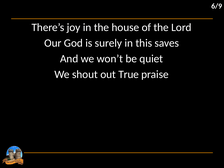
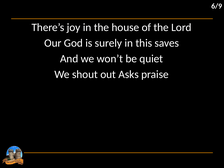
True: True -> Asks
